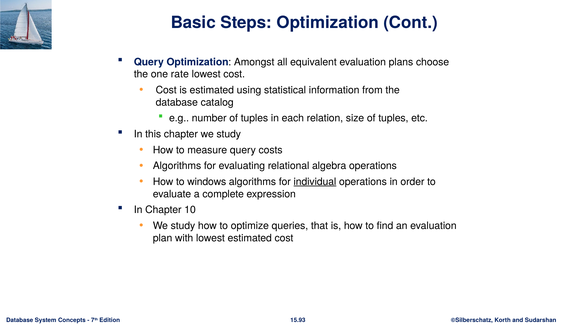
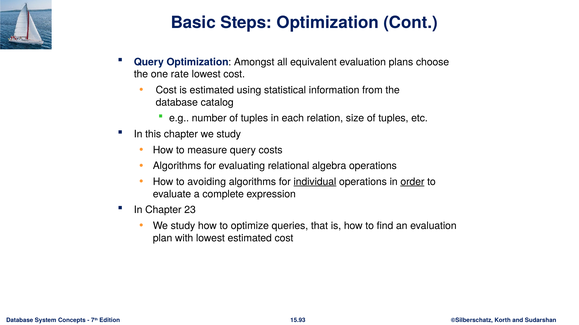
windows: windows -> avoiding
order underline: none -> present
10: 10 -> 23
